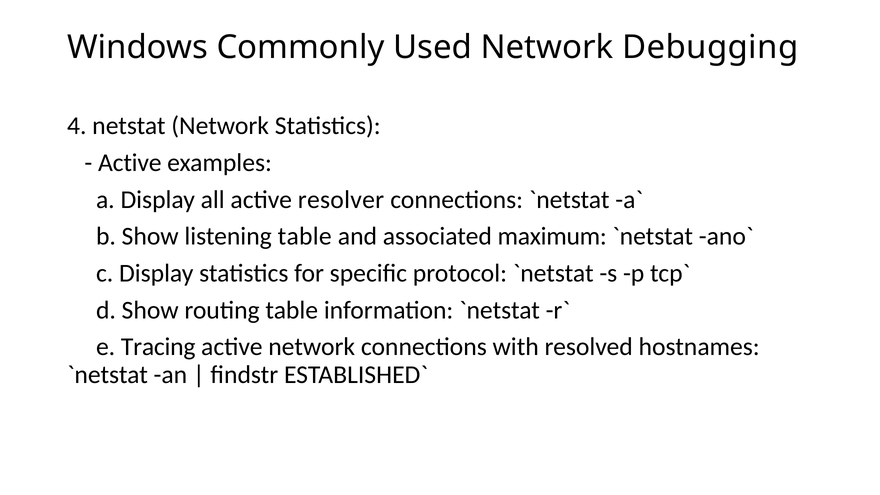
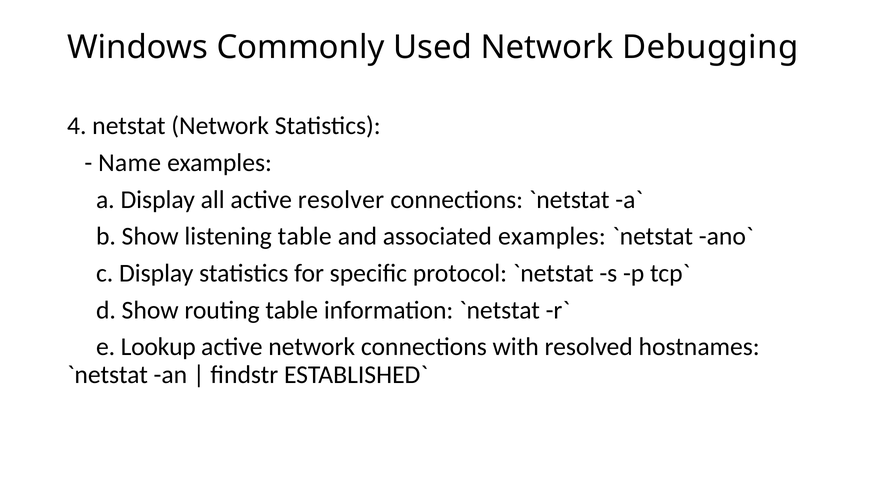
Active at (130, 163): Active -> Name
associated maximum: maximum -> examples
Tracing: Tracing -> Lookup
